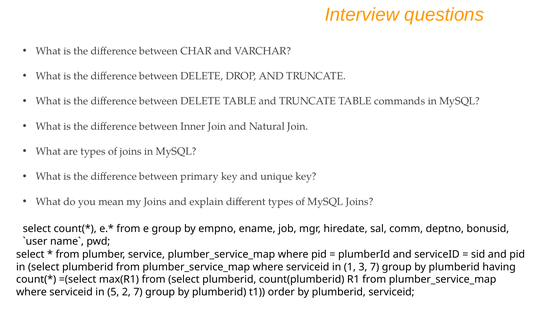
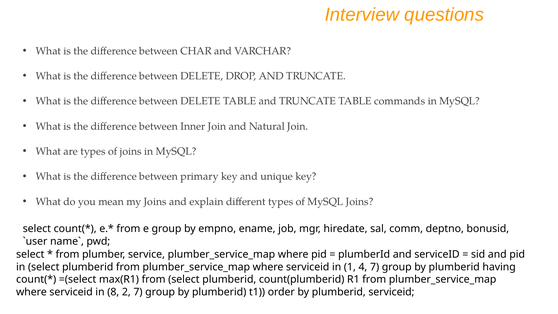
3: 3 -> 4
5: 5 -> 8
